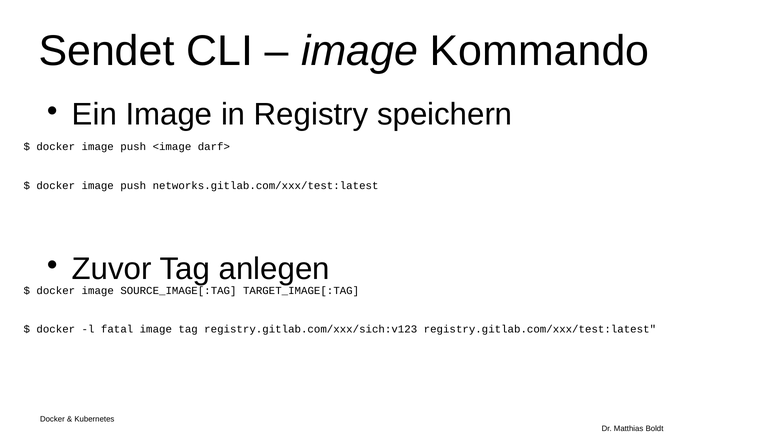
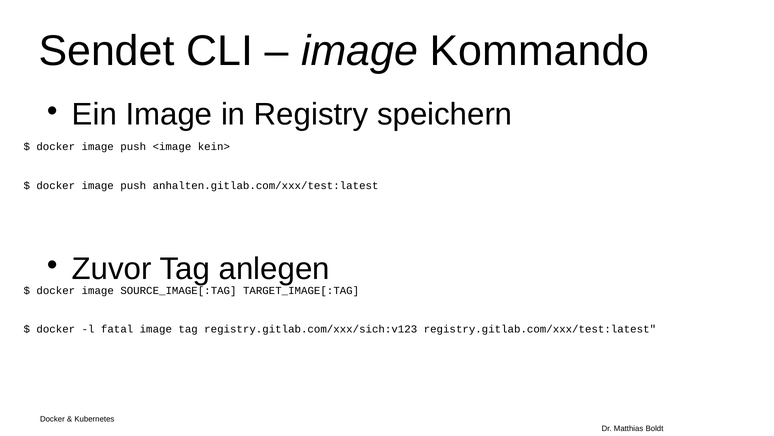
darf>: darf> -> kein>
networks.gitlab.com/xxx/test:latest: networks.gitlab.com/xxx/test:latest -> anhalten.gitlab.com/xxx/test:latest
